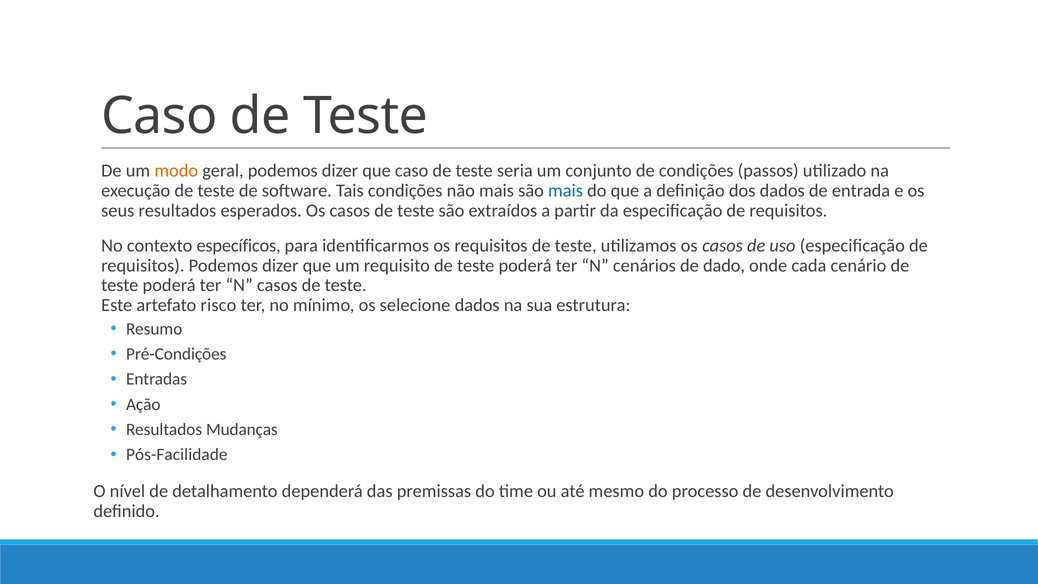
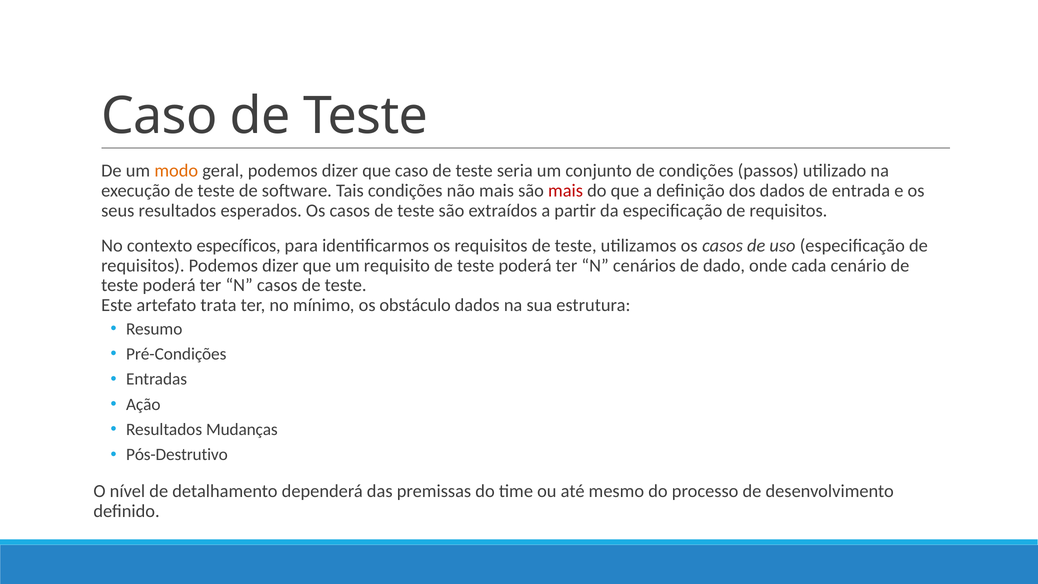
mais at (566, 191) colour: blue -> red
risco: risco -> trata
selecione: selecione -> obstáculo
Pós-Facilidade: Pós-Facilidade -> Pós-Destrutivo
